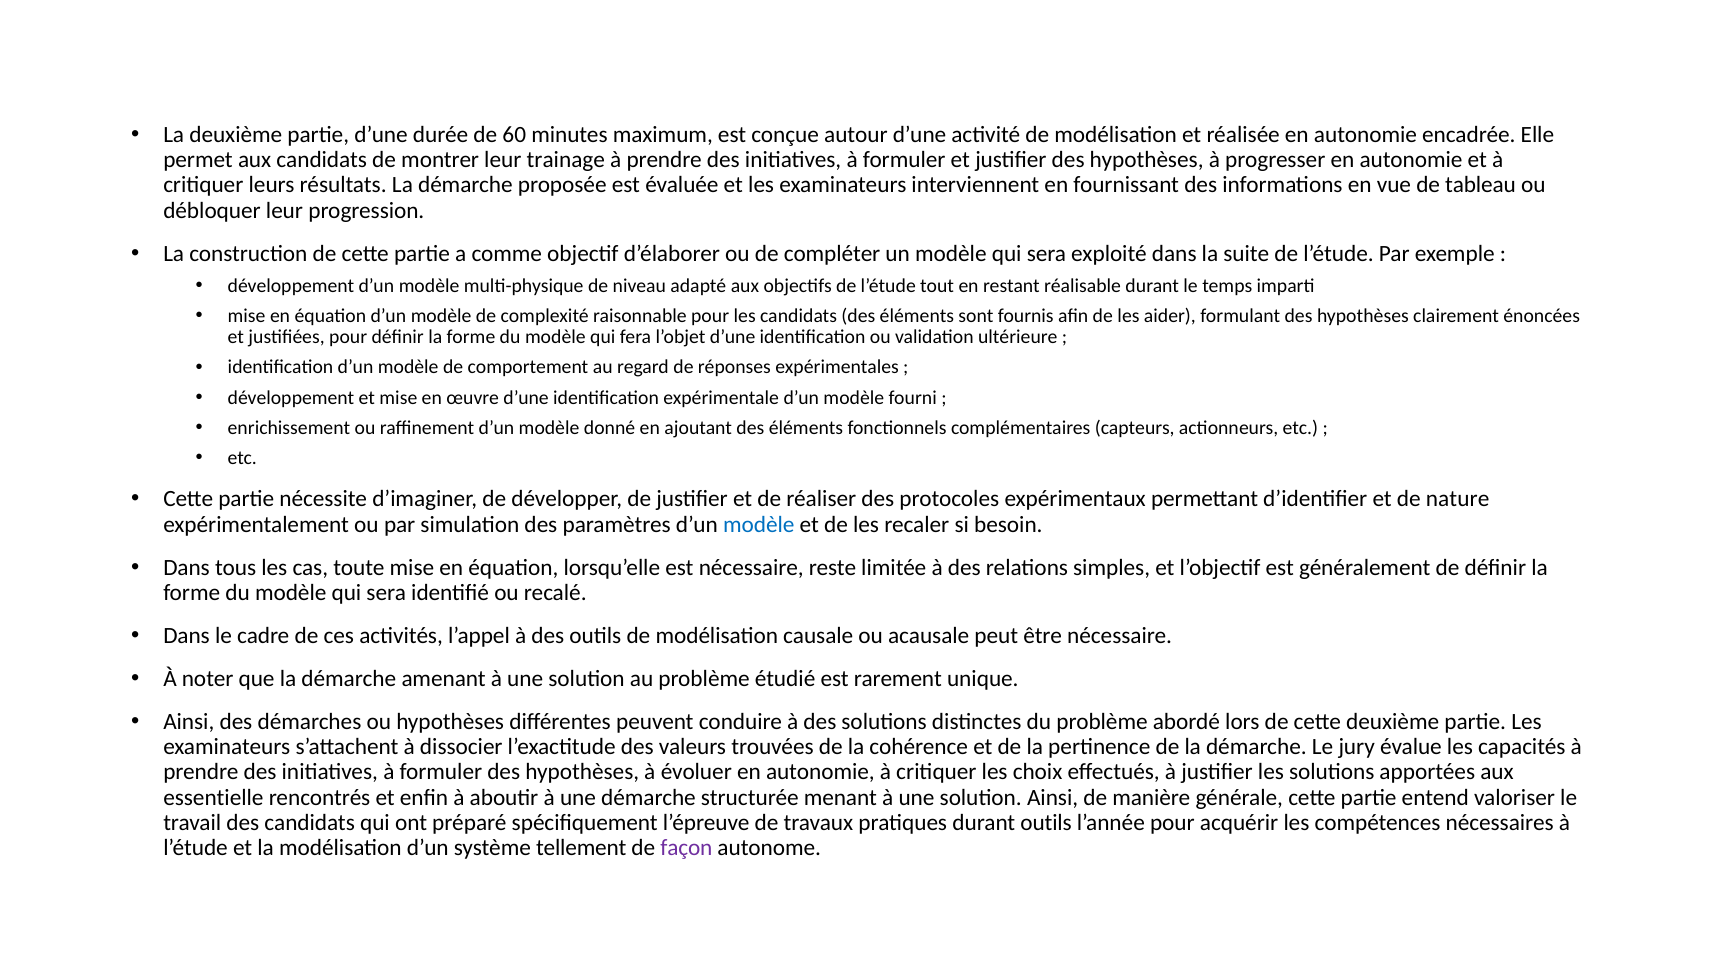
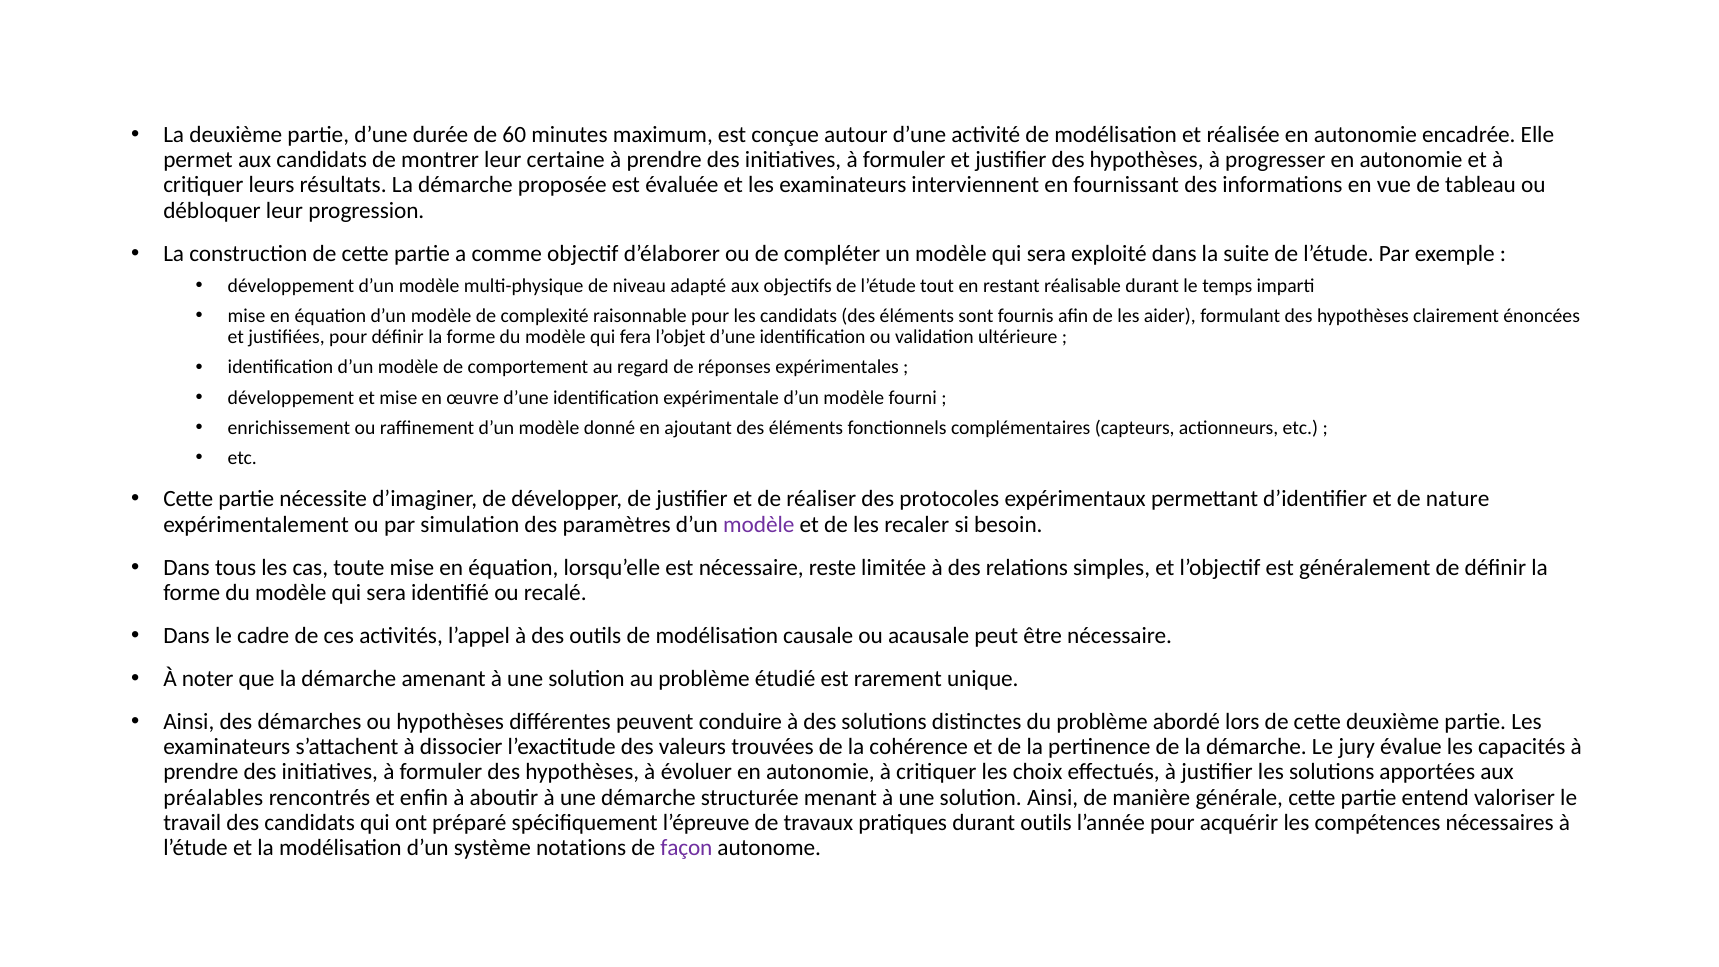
trainage: trainage -> certaine
modèle at (759, 524) colour: blue -> purple
essentielle: essentielle -> préalables
tellement: tellement -> notations
